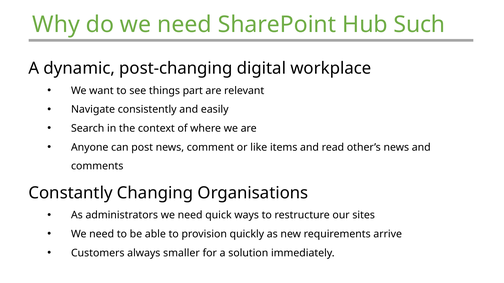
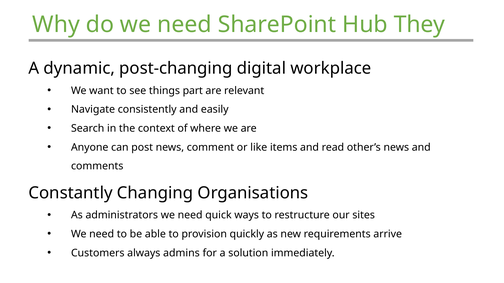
Such: Such -> They
smaller: smaller -> admins
